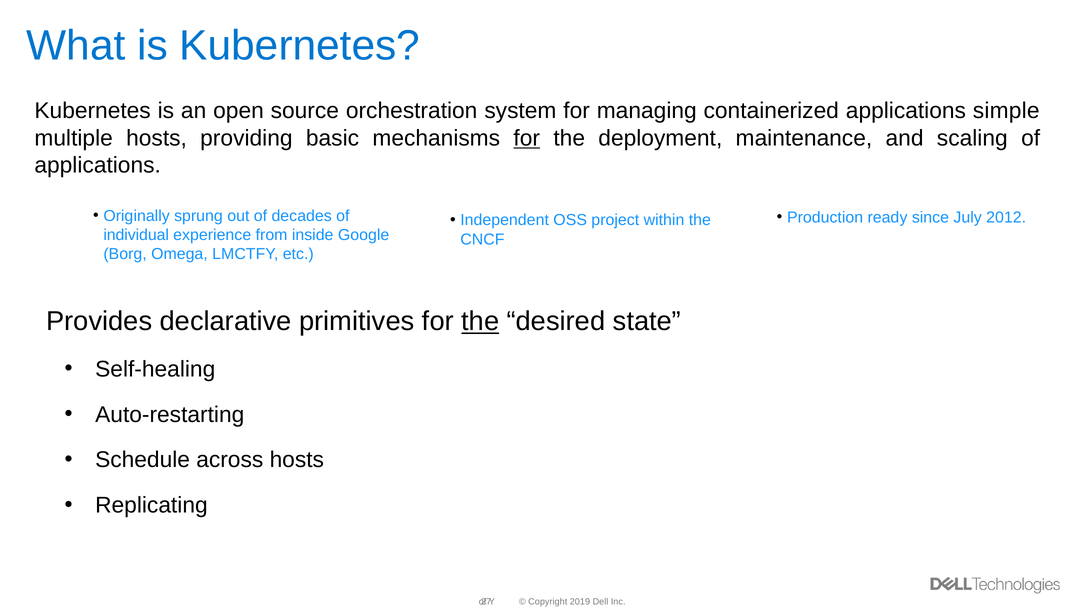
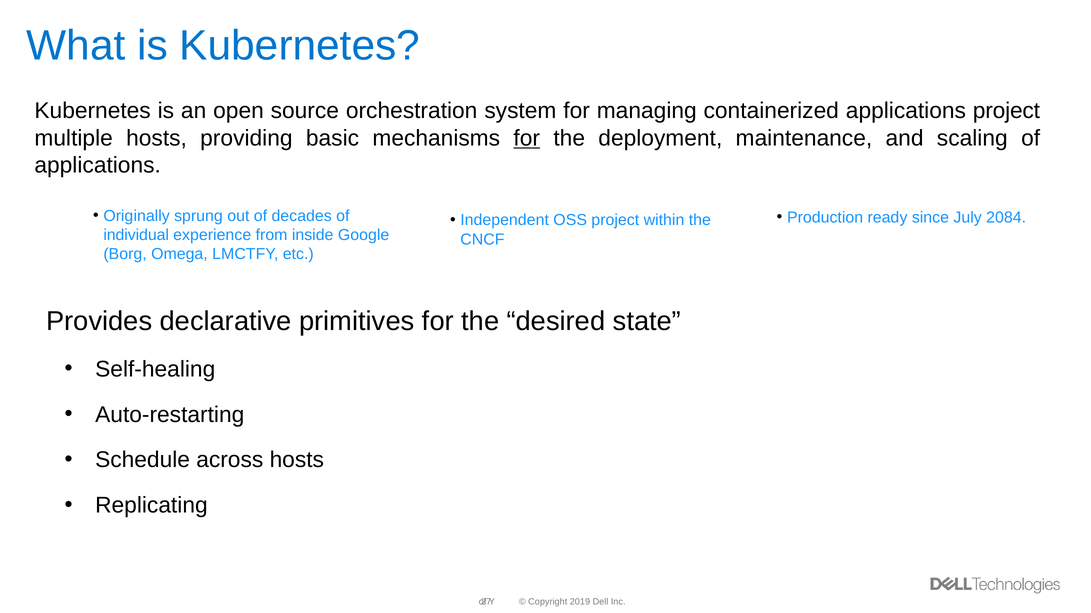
applications simple: simple -> project
2012: 2012 -> 2084
the at (480, 322) underline: present -> none
